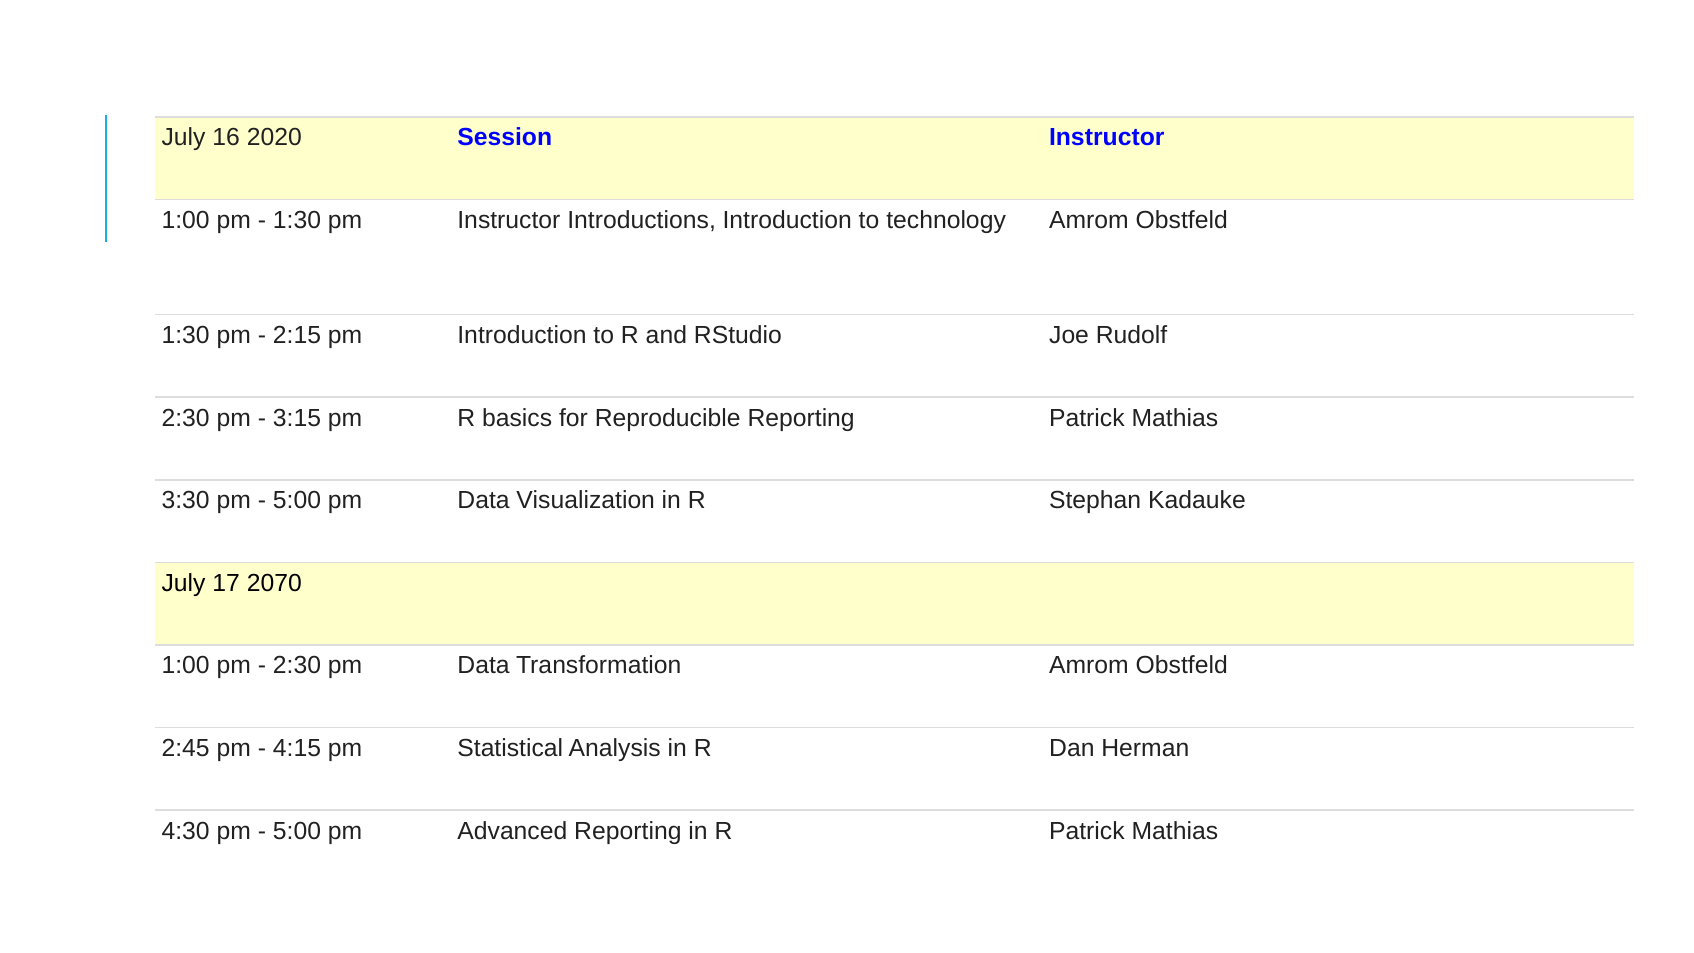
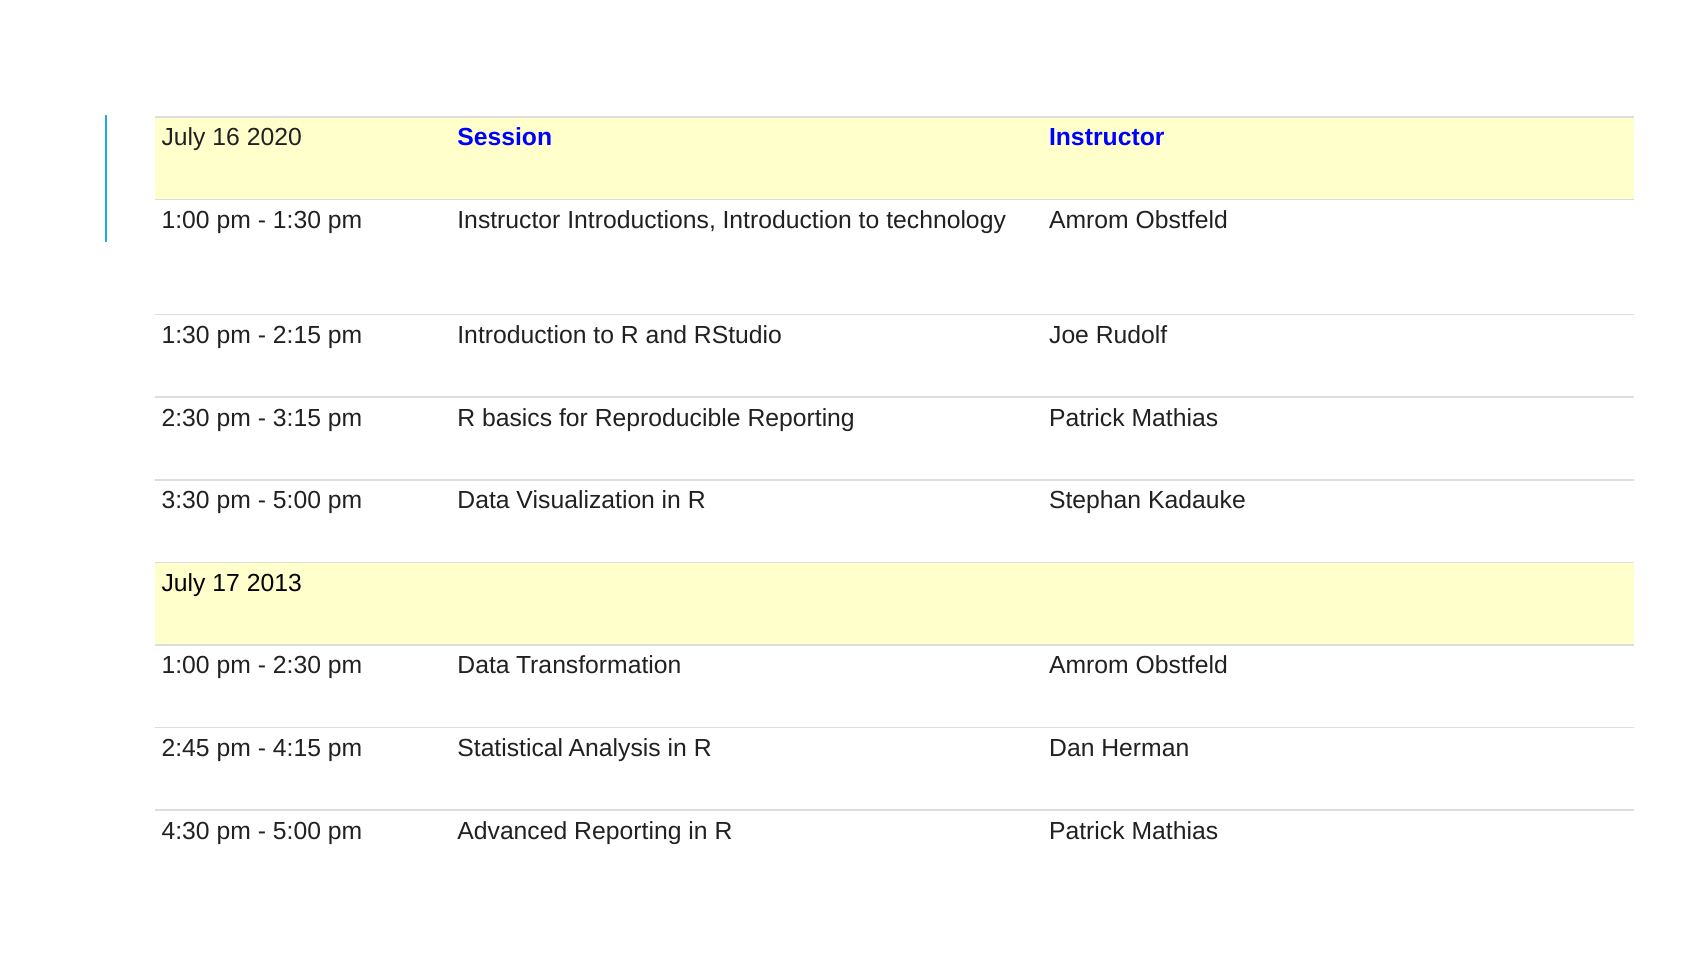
2070: 2070 -> 2013
